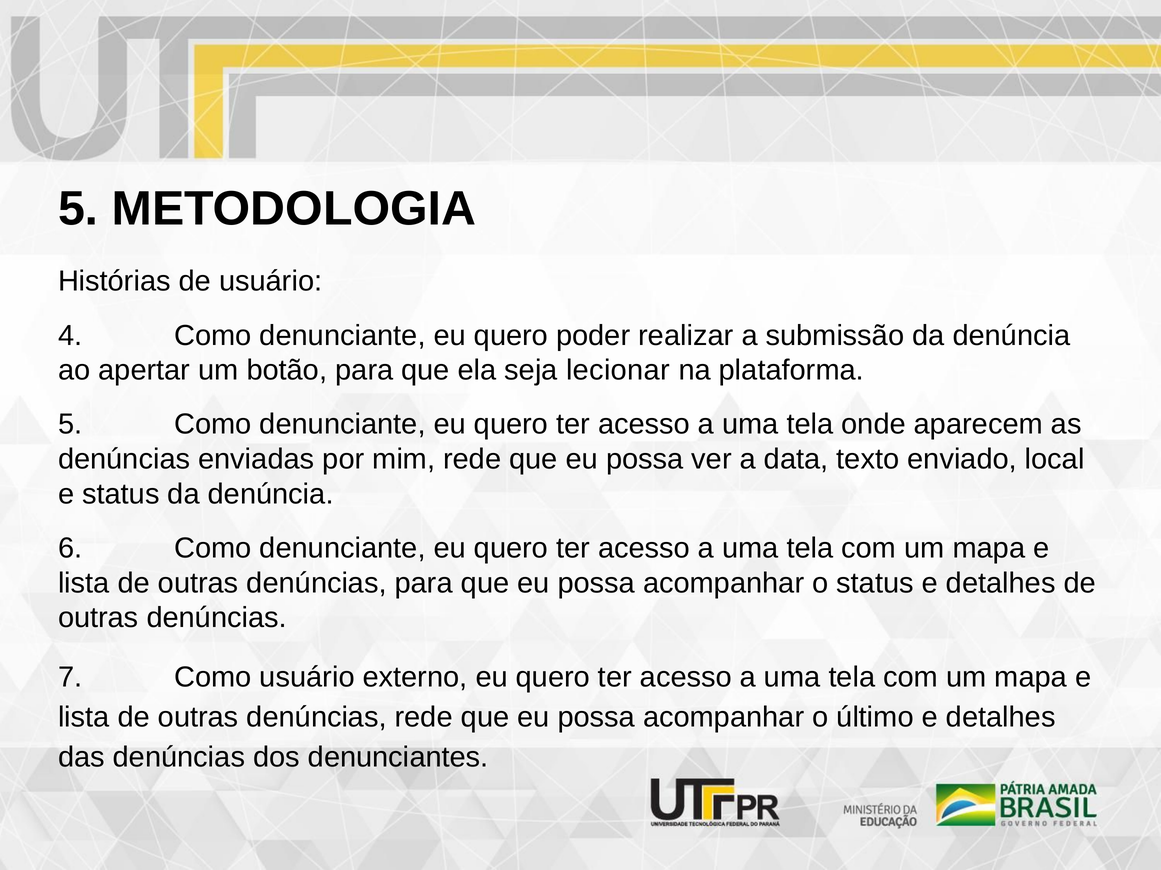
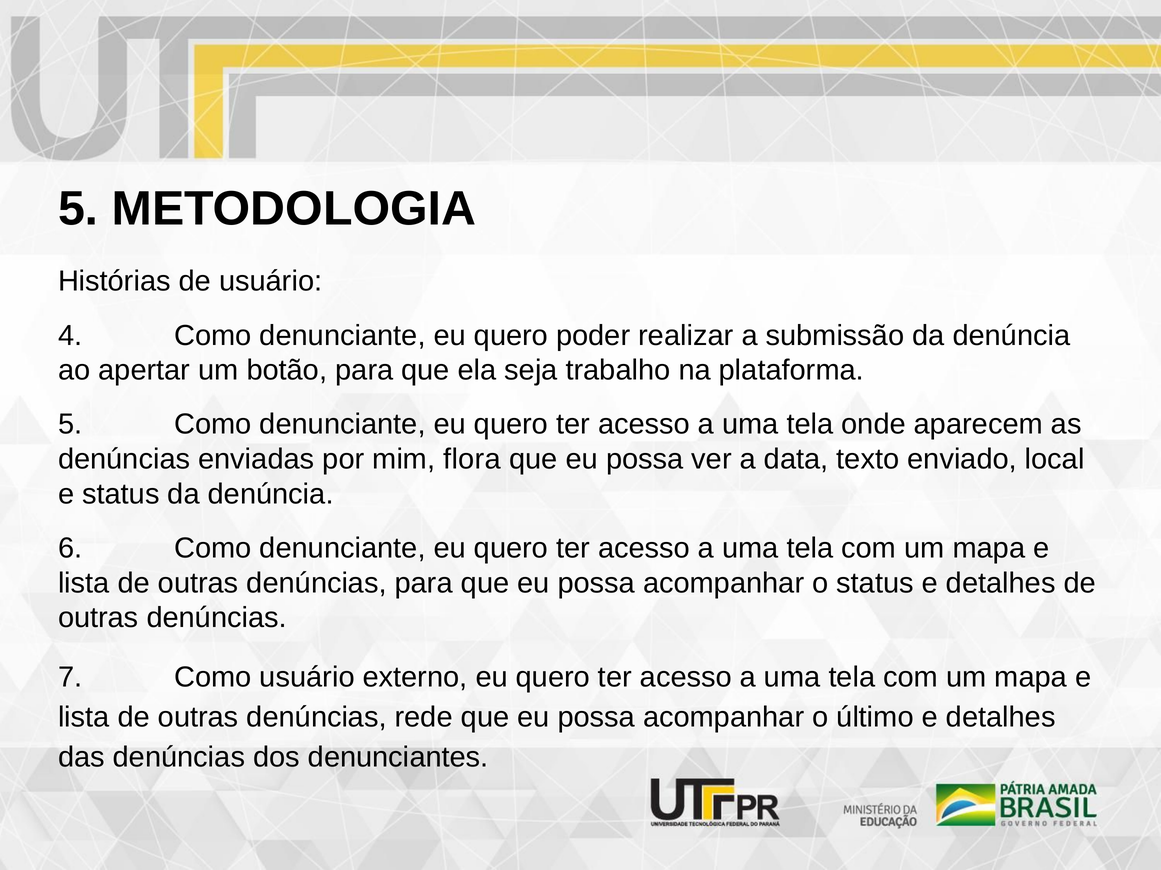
lecionar: lecionar -> trabalho
mim rede: rede -> flora
